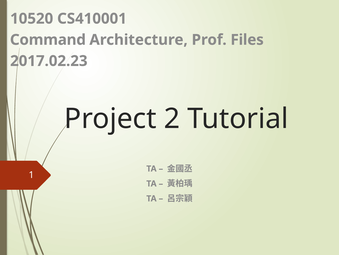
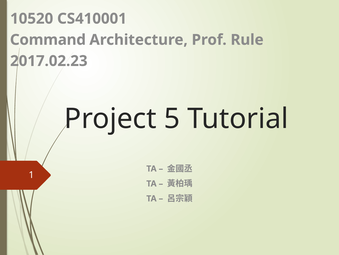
Files: Files -> Rule
2: 2 -> 5
